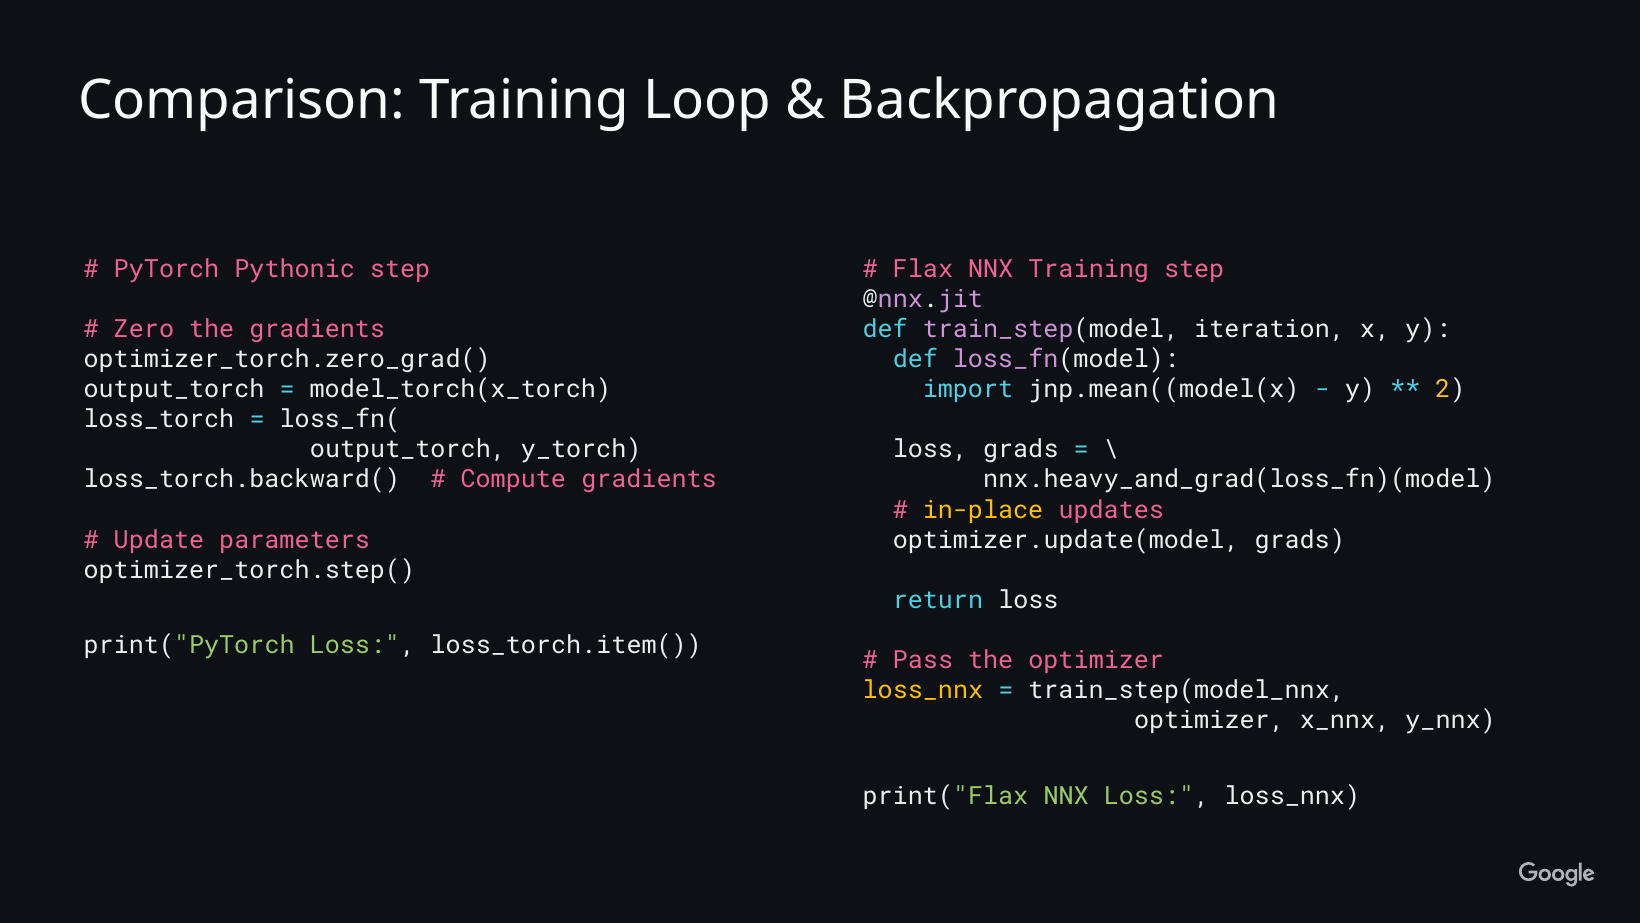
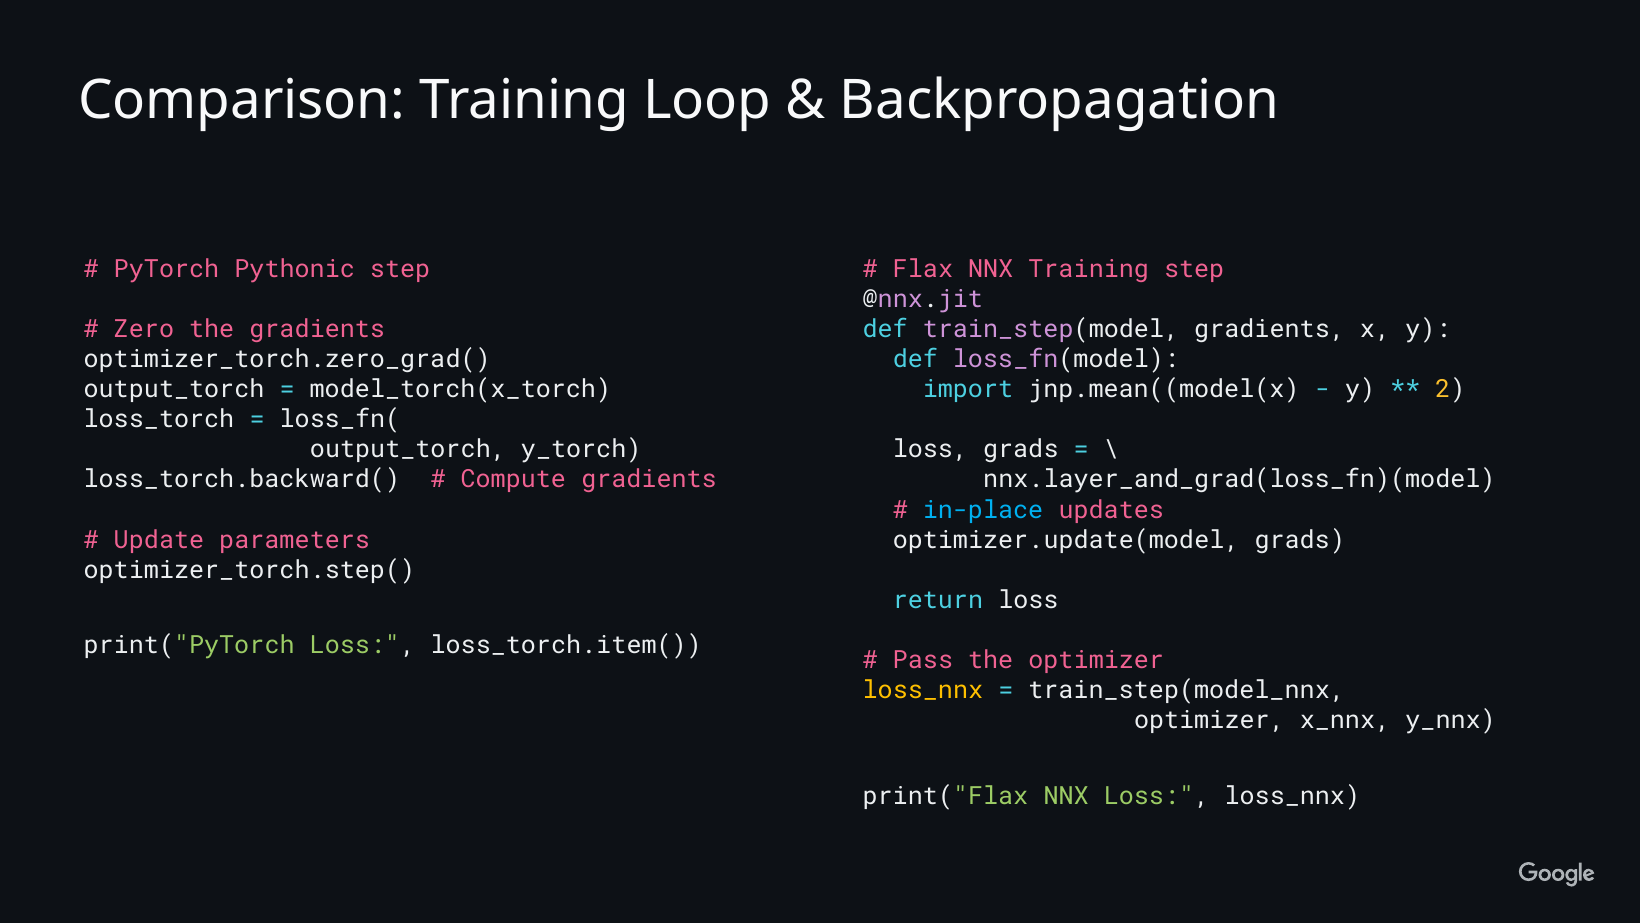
train_step(model iteration: iteration -> gradients
nnx.heavy_and_grad(loss_fn)(model: nnx.heavy_and_grad(loss_fn)(model -> nnx.layer_and_grad(loss_fn)(model
in-place colour: yellow -> light blue
